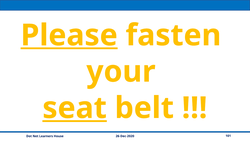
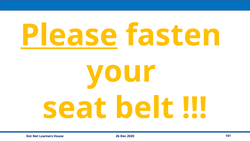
seat underline: present -> none
